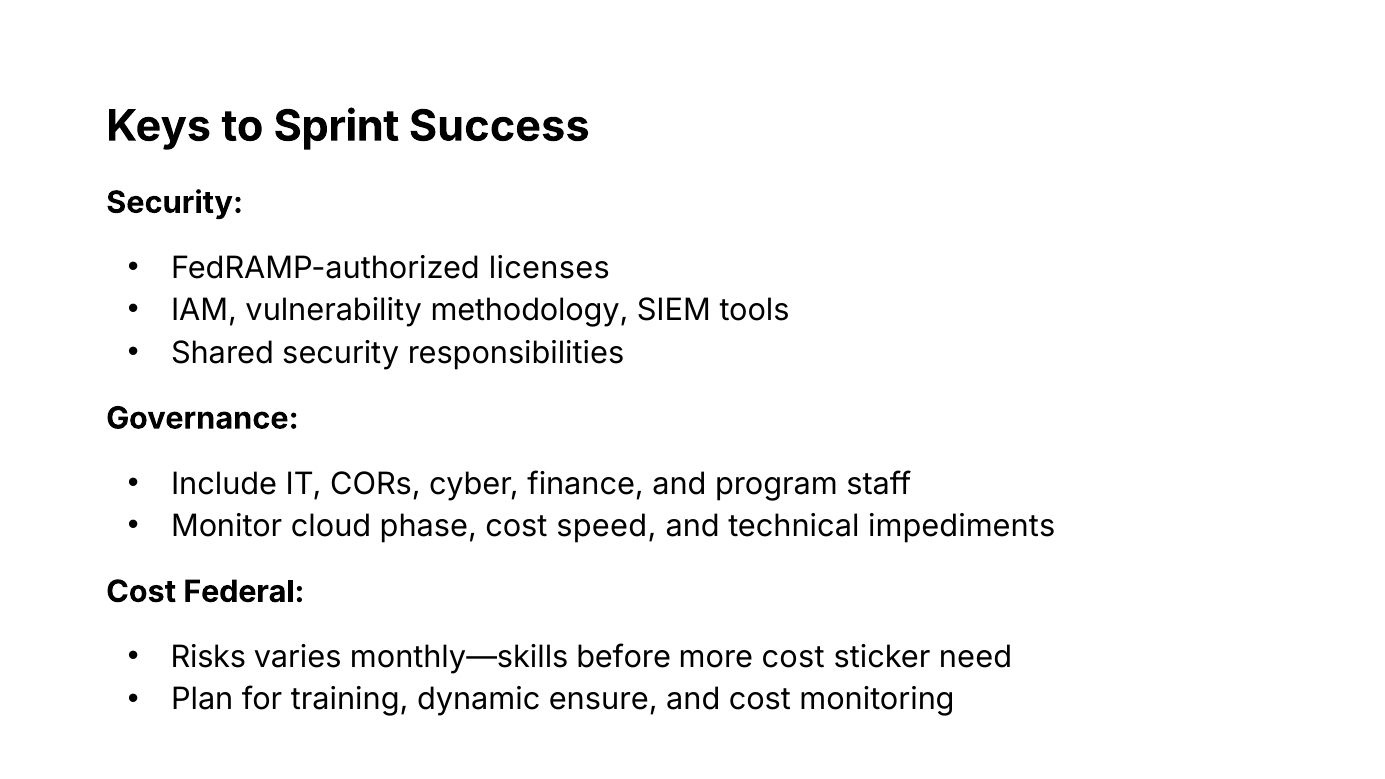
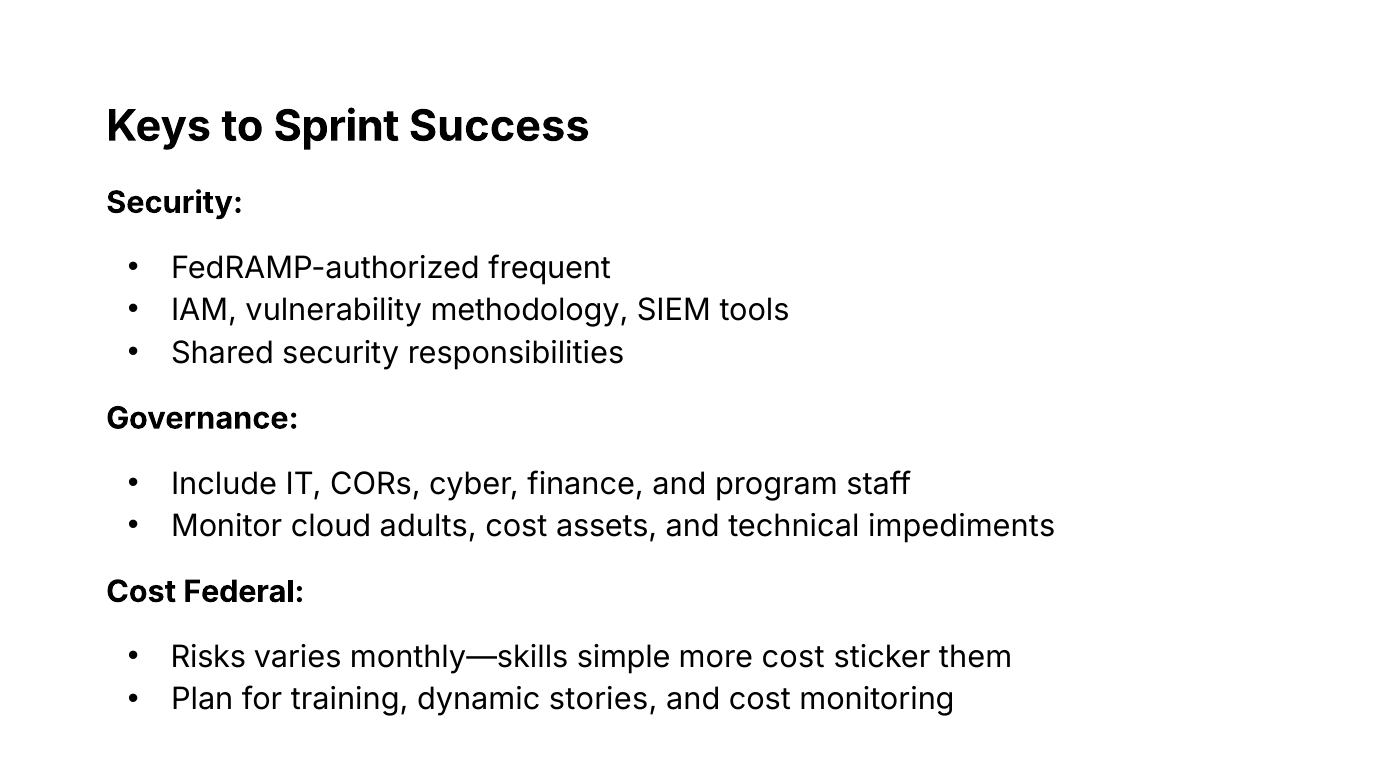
licenses: licenses -> frequent
phase: phase -> adults
speed: speed -> assets
before: before -> simple
need: need -> them
ensure: ensure -> stories
